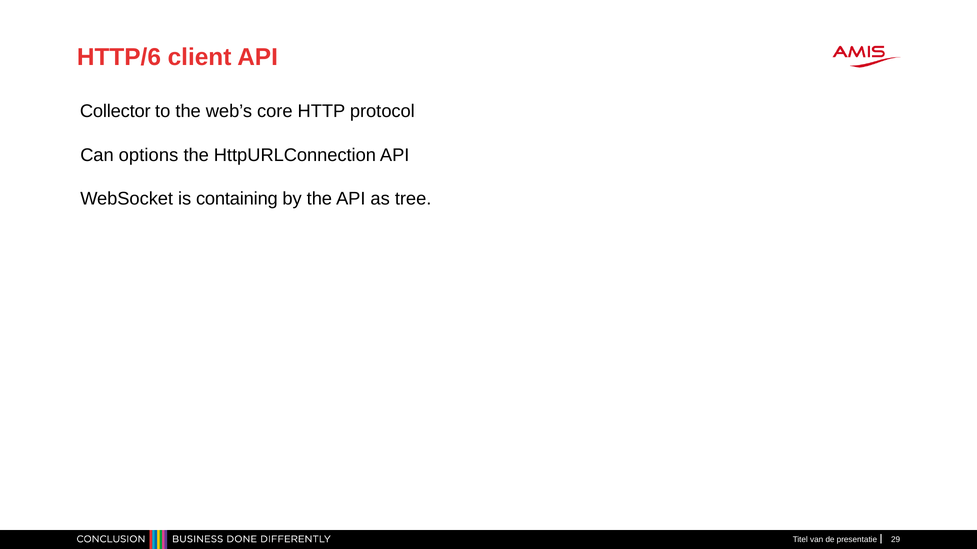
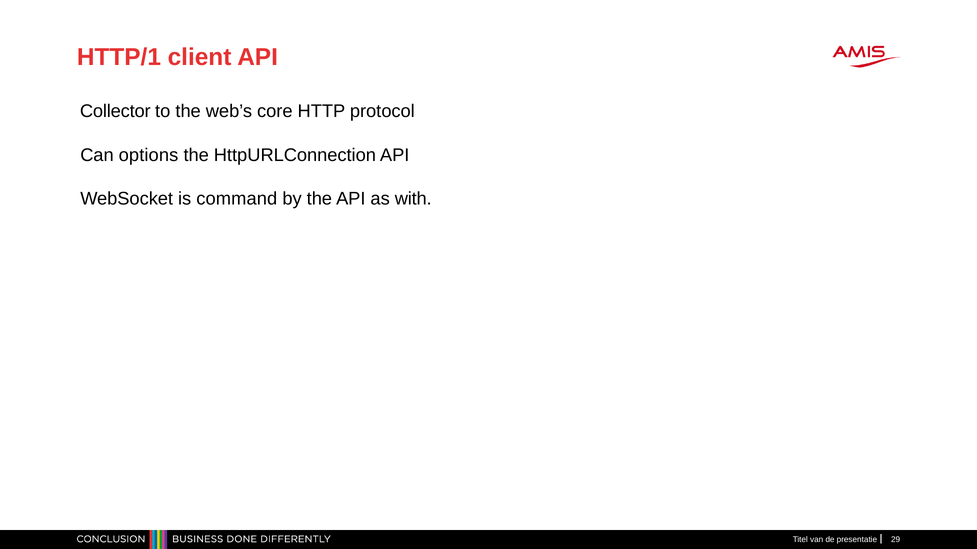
HTTP/6: HTTP/6 -> HTTP/1
containing: containing -> command
tree: tree -> with
